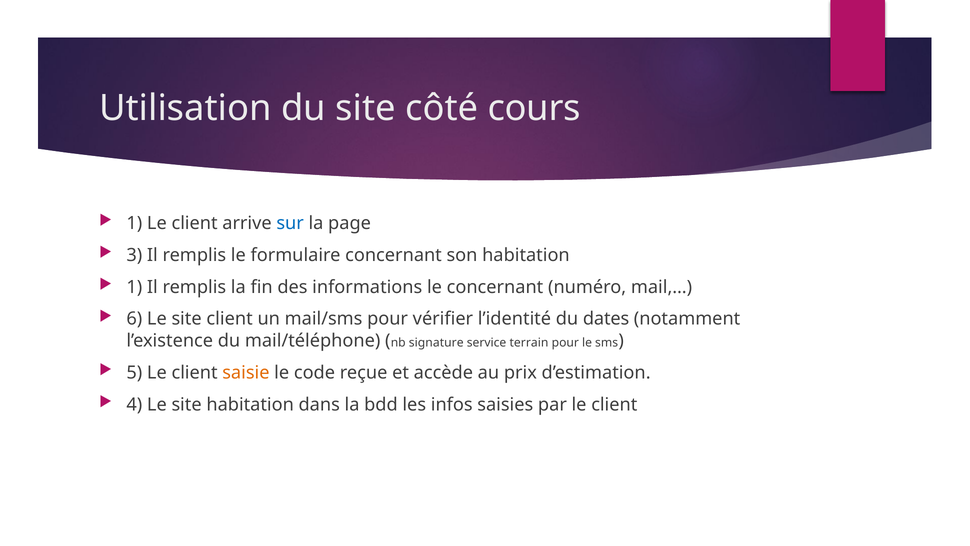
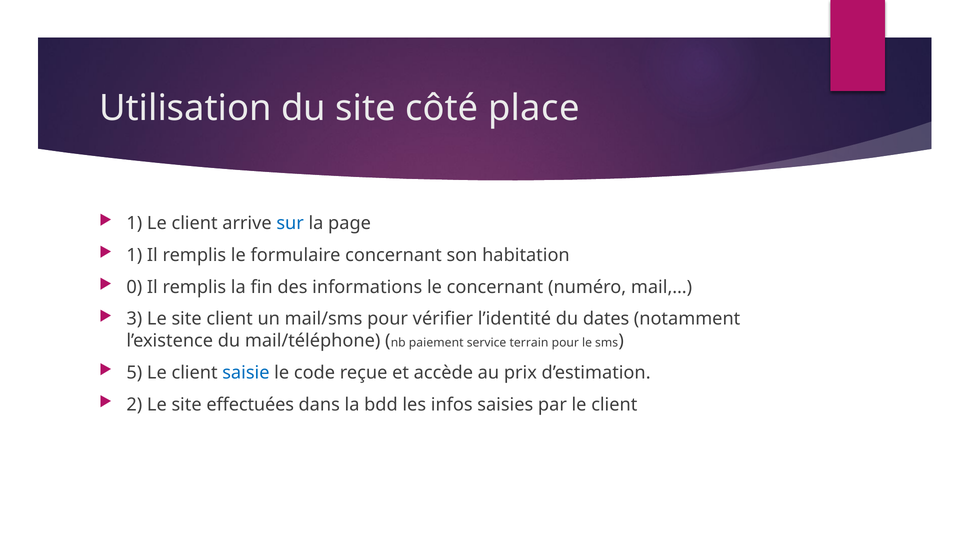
cours: cours -> place
3 at (134, 255): 3 -> 1
1 at (134, 287): 1 -> 0
6: 6 -> 3
signature: signature -> paiement
saisie colour: orange -> blue
4: 4 -> 2
site habitation: habitation -> effectuées
